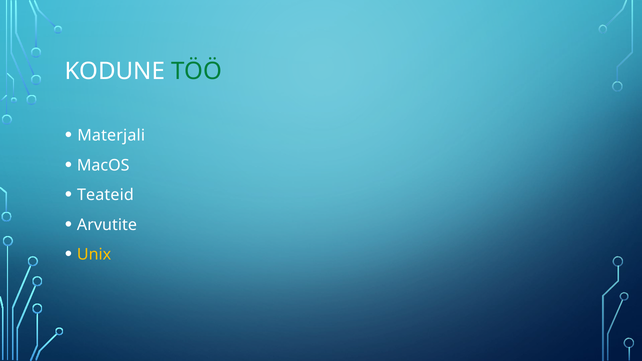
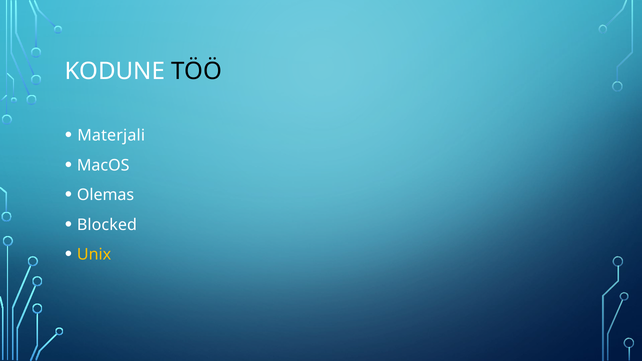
TÖÖ colour: green -> black
Teateid: Teateid -> Olemas
Arvutite: Arvutite -> Blocked
